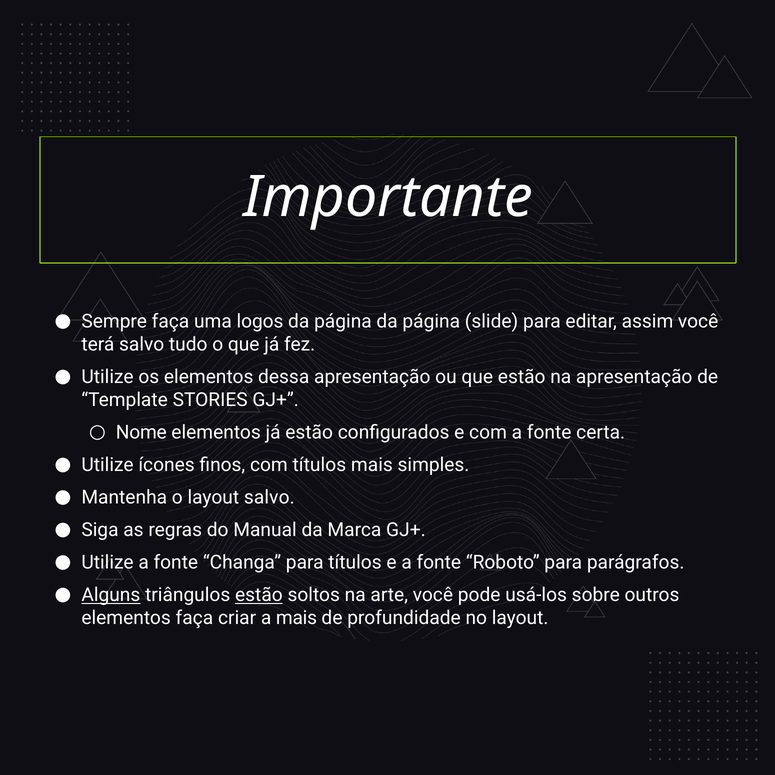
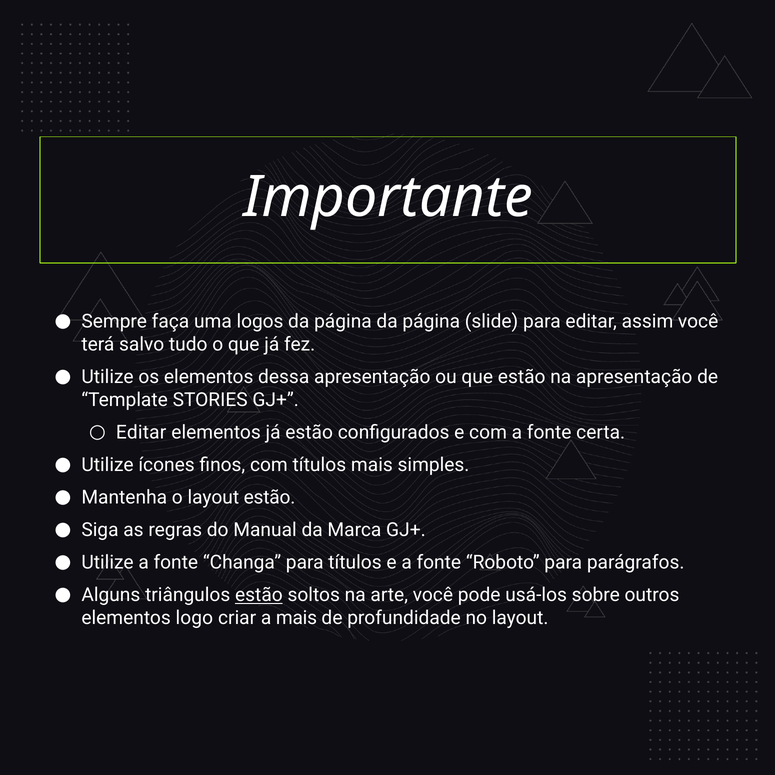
Nome at (141, 432): Nome -> Editar
layout salvo: salvo -> estão
Alguns underline: present -> none
elementos faça: faça -> logo
